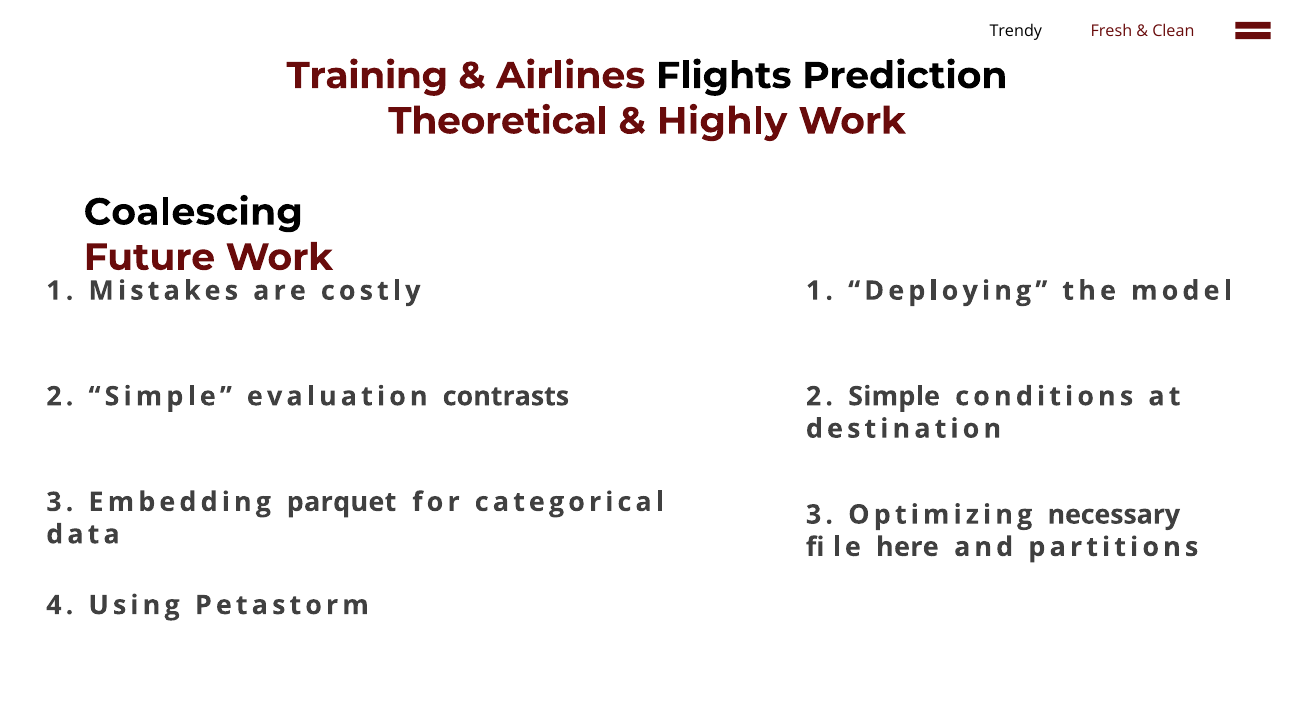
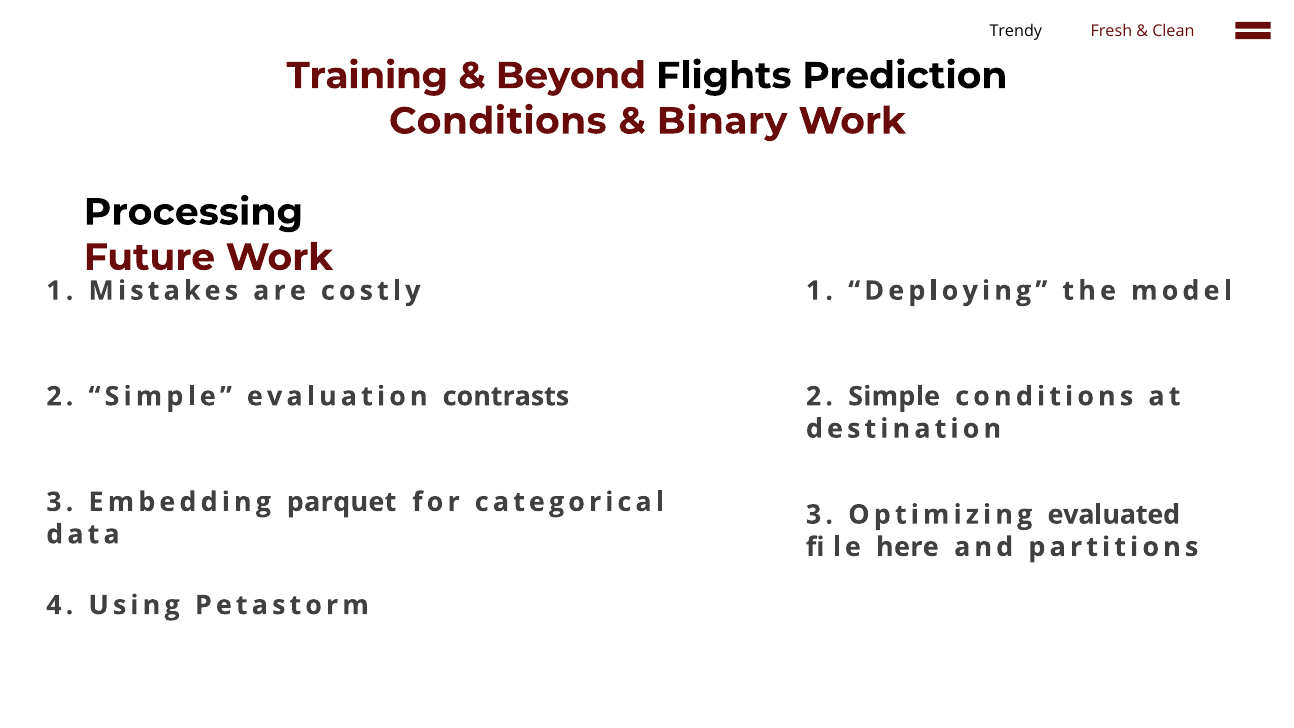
Airlines: Airlines -> Beyond
Theoretical at (498, 121): Theoretical -> Conditions
Highly: Highly -> Binary
Coalescing: Coalescing -> Processing
necessary: necessary -> evaluated
